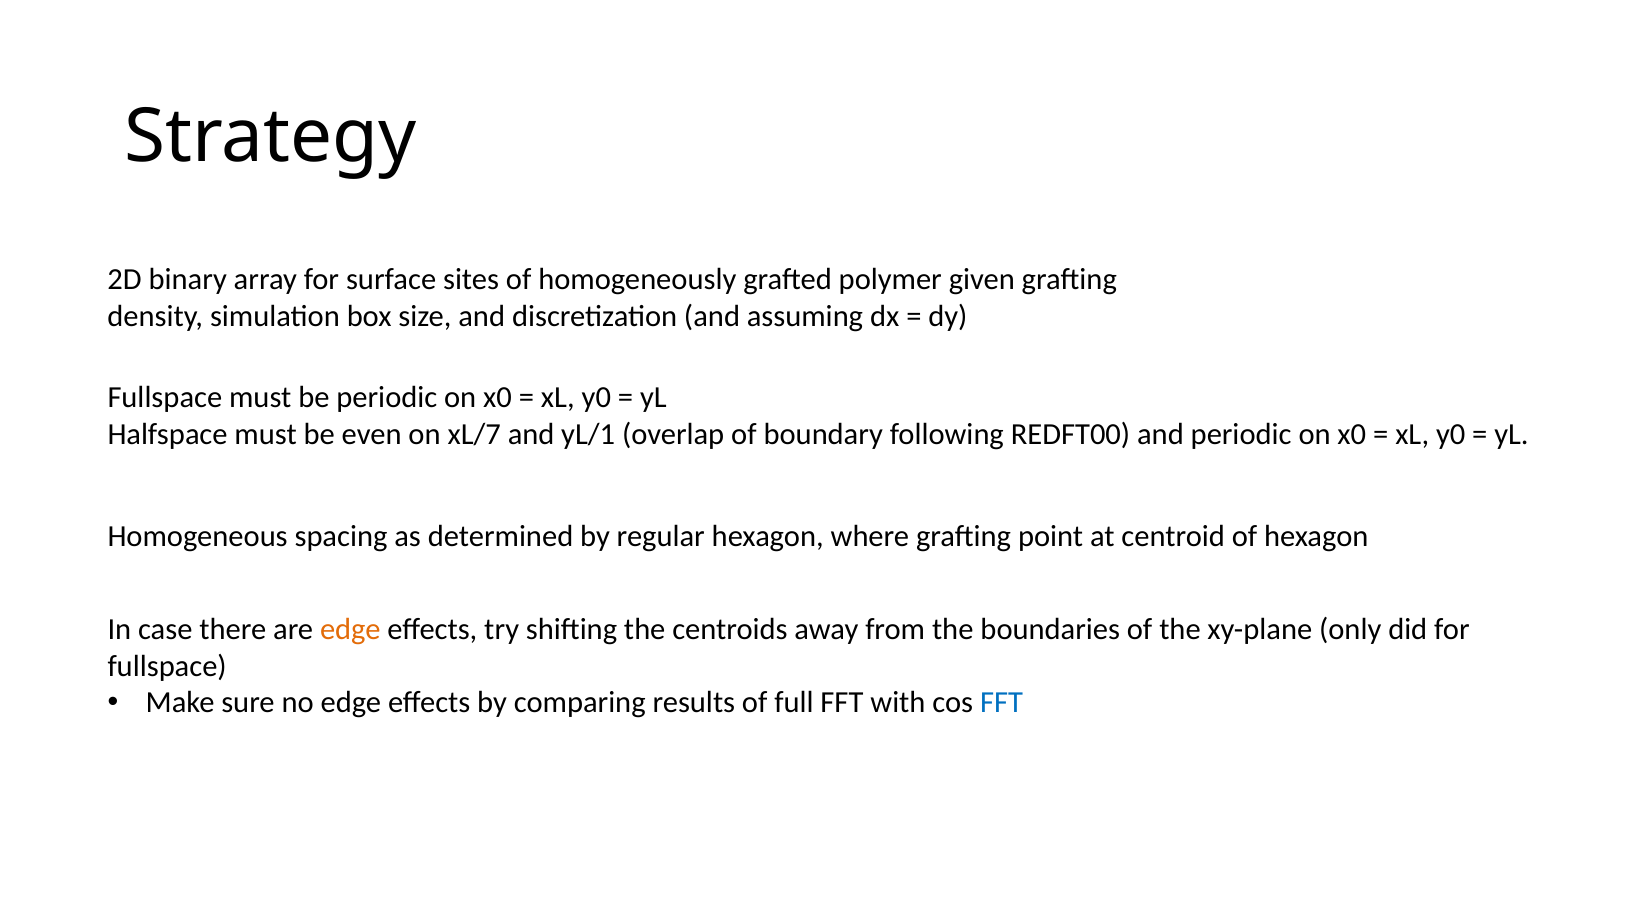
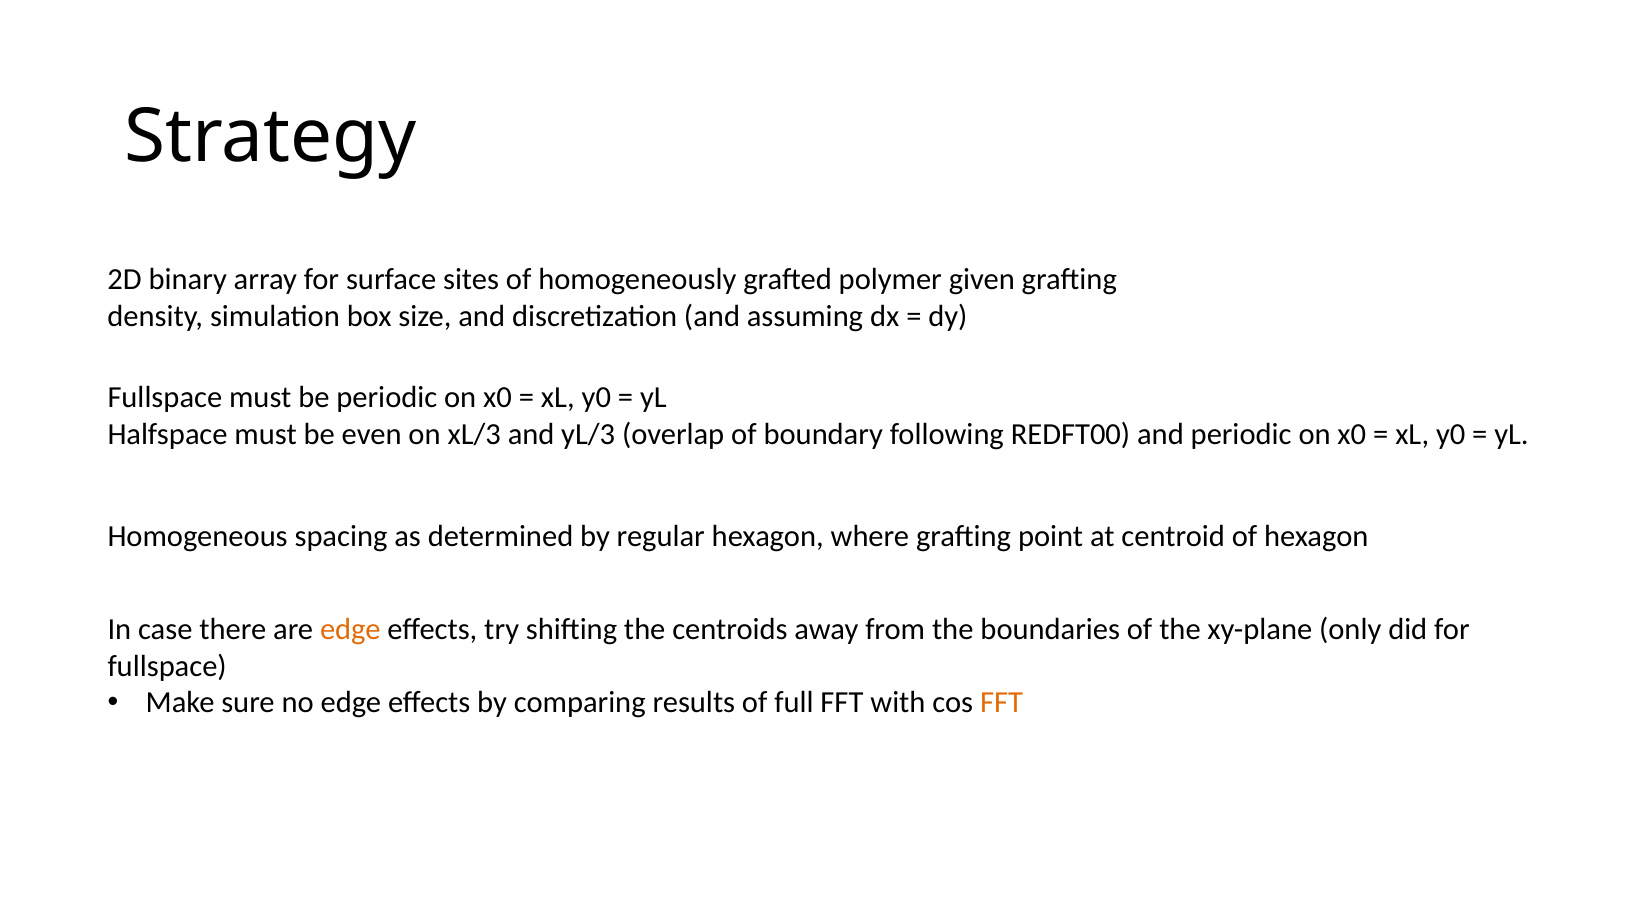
xL/7: xL/7 -> xL/3
yL/1: yL/1 -> yL/3
FFT at (1001, 703) colour: blue -> orange
